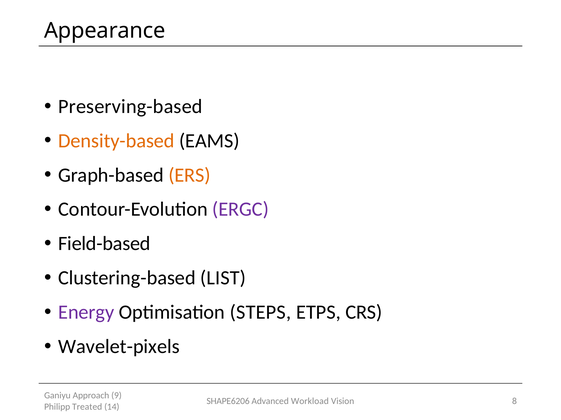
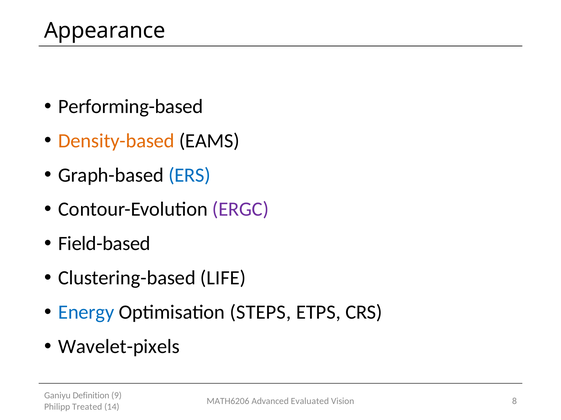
Preserving-based: Preserving-based -> Performing-based
ERS colour: orange -> blue
LIST: LIST -> LIFE
Energy colour: purple -> blue
Approach: Approach -> Definition
SHAPE6206: SHAPE6206 -> MATH6206
Workload: Workload -> Evaluated
